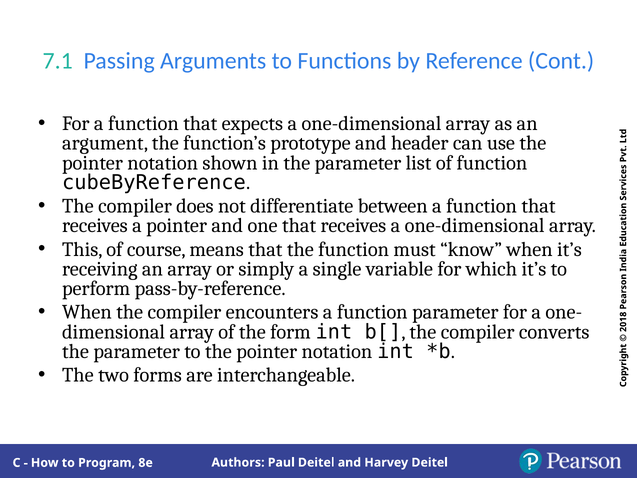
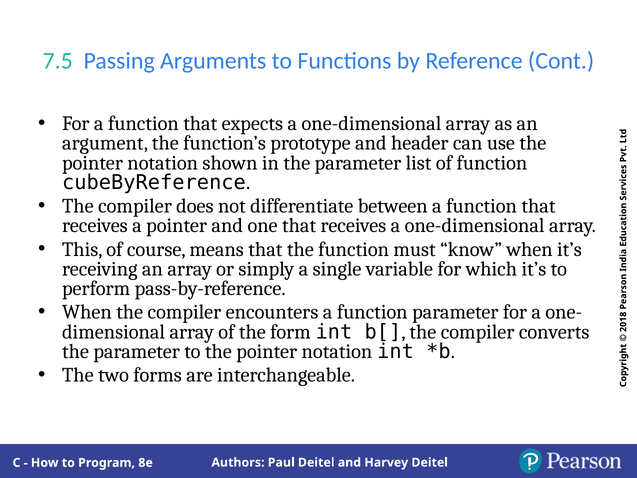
7.1: 7.1 -> 7.5
